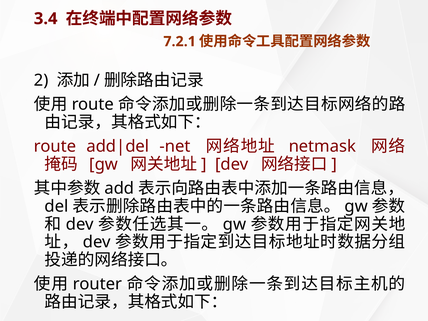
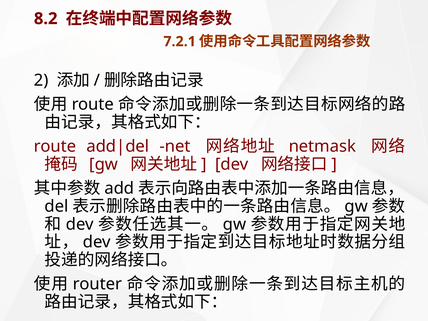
3.4: 3.4 -> 8.2
